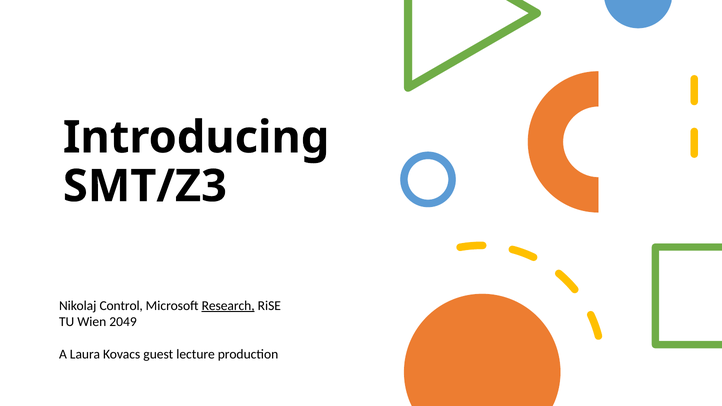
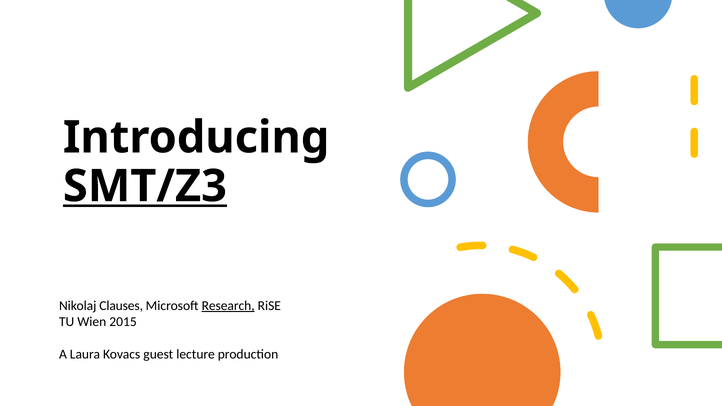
SMT/Z3 underline: none -> present
Control: Control -> Clauses
2049: 2049 -> 2015
